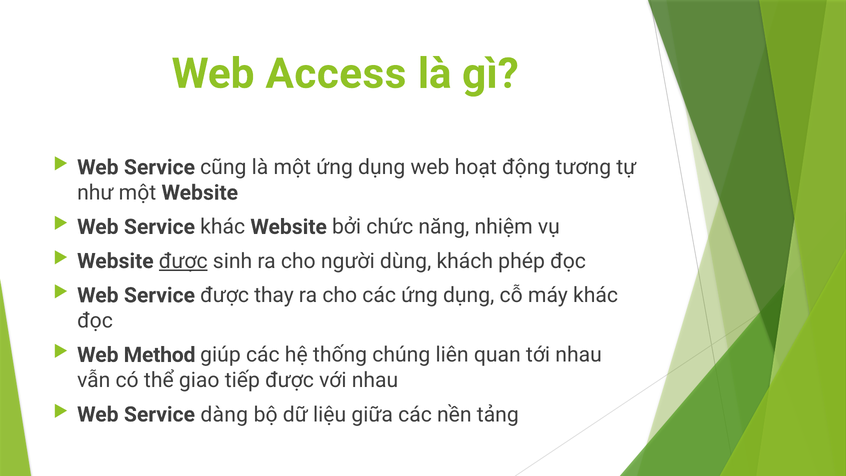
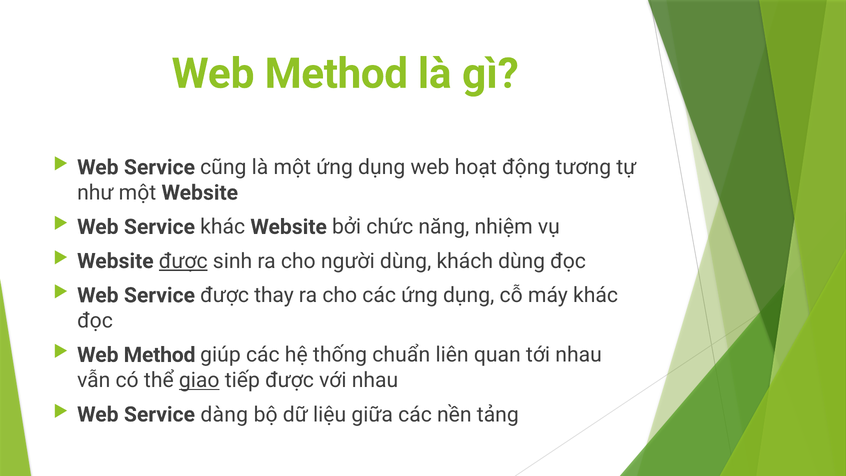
Access at (336, 74): Access -> Method
khách phép: phép -> dùng
chúng: chúng -> chuẩn
giao underline: none -> present
